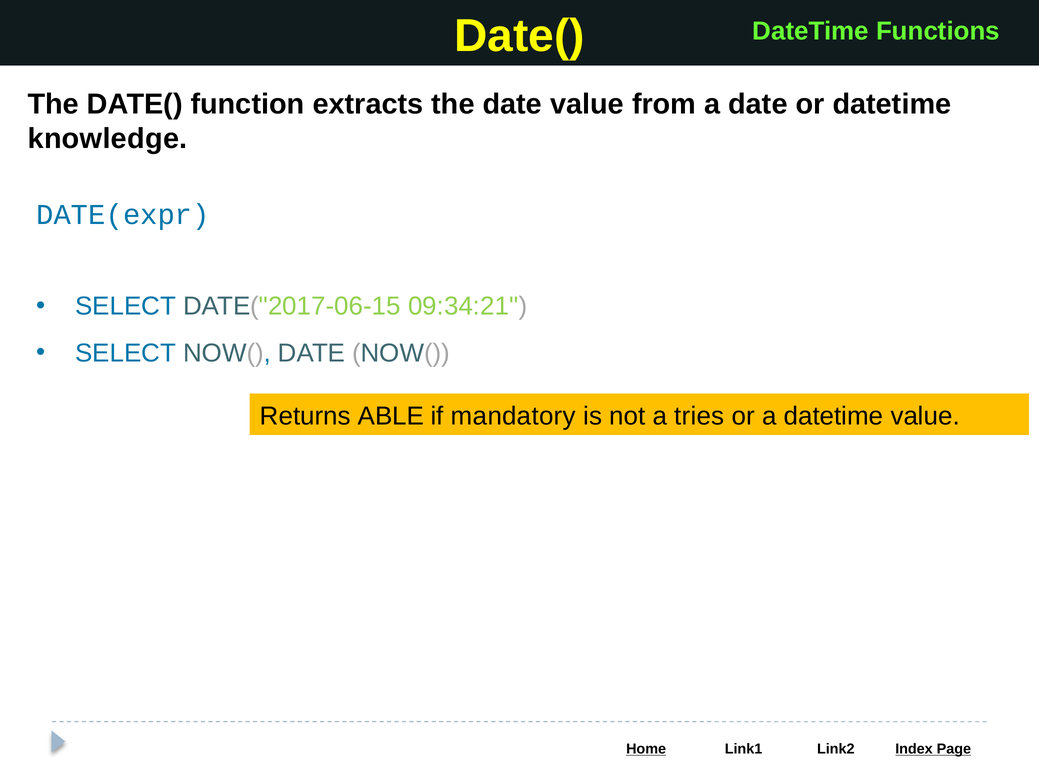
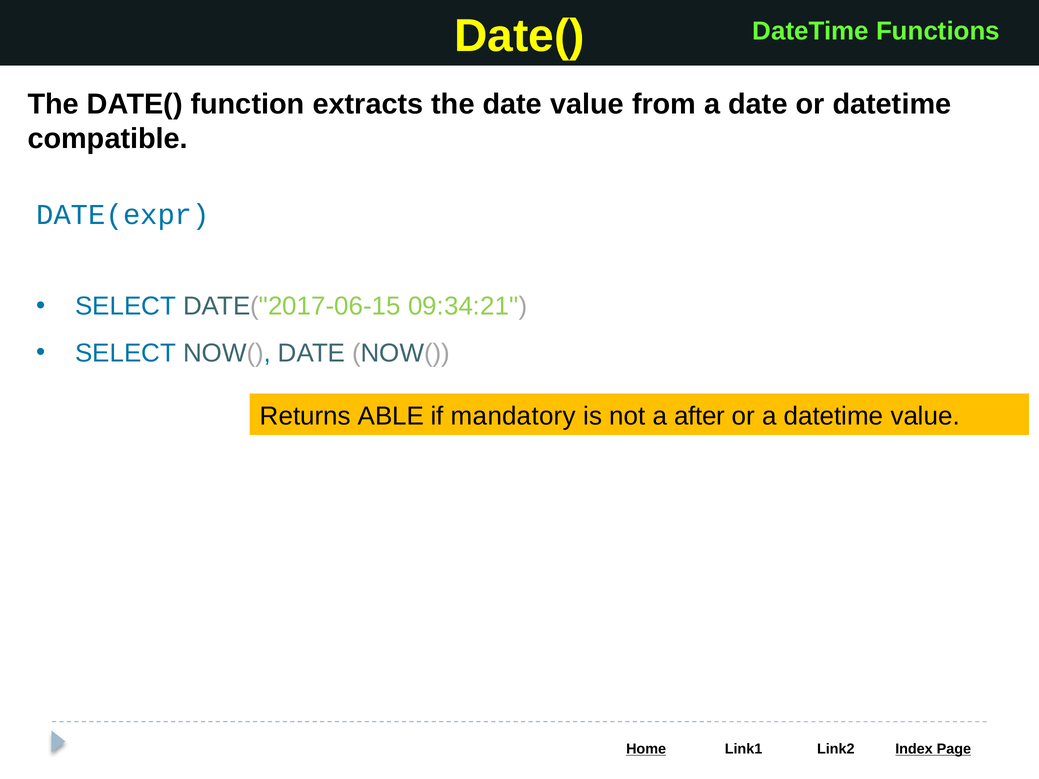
knowledge: knowledge -> compatible
tries: tries -> after
